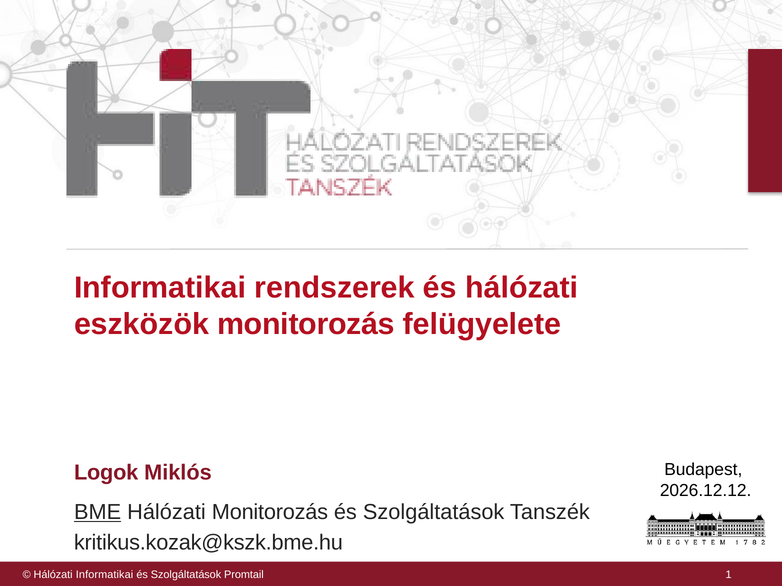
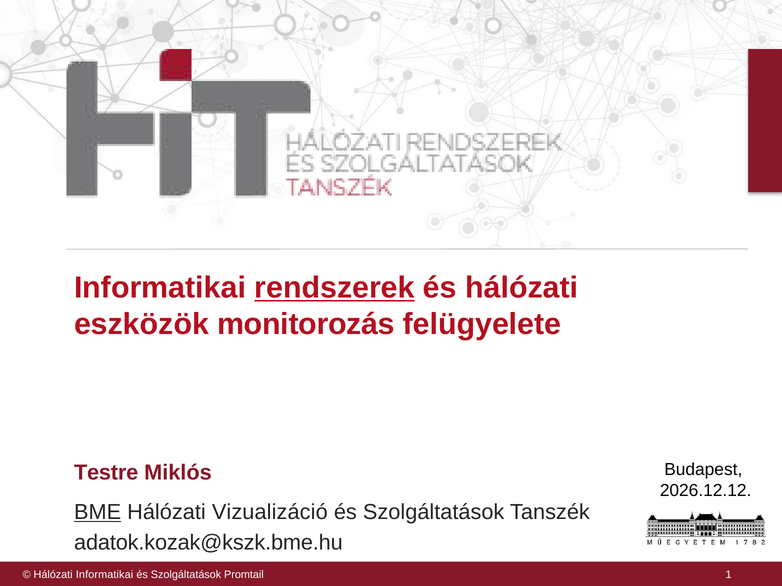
rendszerek underline: none -> present
Logok: Logok -> Testre
Hálózati Monitorozás: Monitorozás -> Vizualizáció
kritikus.kozak@kszk.bme.hu: kritikus.kozak@kszk.bme.hu -> adatok.kozak@kszk.bme.hu
